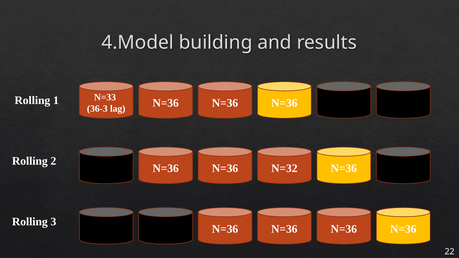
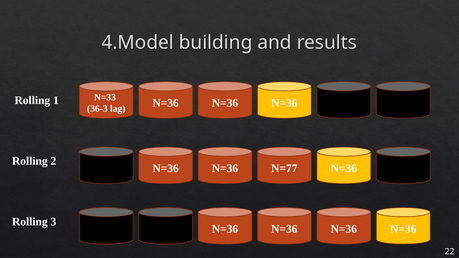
N=32: N=32 -> N=77
